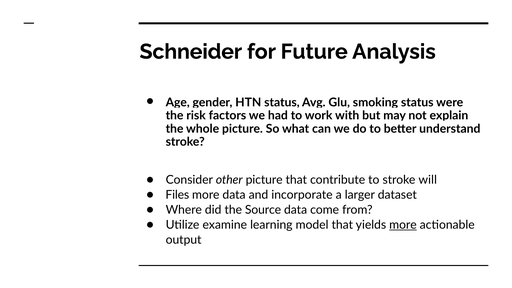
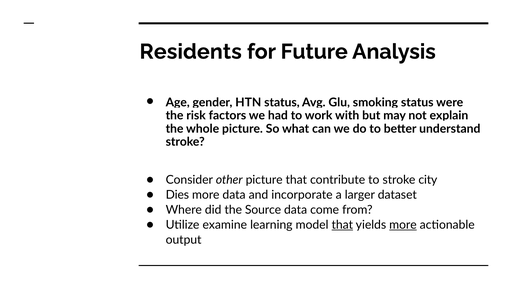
Schneider: Schneider -> Residents
will: will -> city
Files: Files -> Dies
that at (342, 225) underline: none -> present
